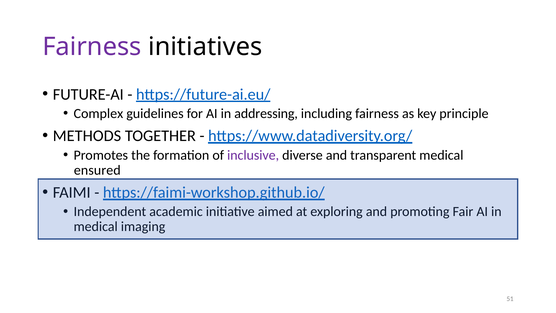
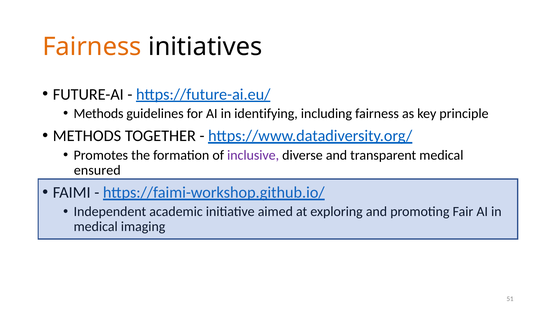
Fairness at (92, 47) colour: purple -> orange
Complex at (98, 113): Complex -> Methods
addressing: addressing -> identifying
